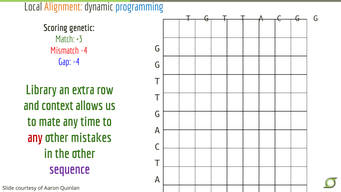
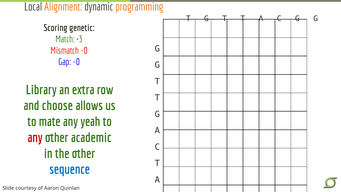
programming colour: blue -> orange
Mismatch -4: -4 -> -0
Gap -4: -4 -> -0
context: context -> choose
time: time -> yeah
mistakes: mistakes -> academic
sequence colour: purple -> blue
